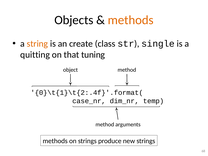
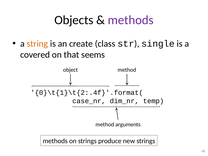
methods at (131, 20) colour: orange -> purple
quitting: quitting -> covered
tuning: tuning -> seems
